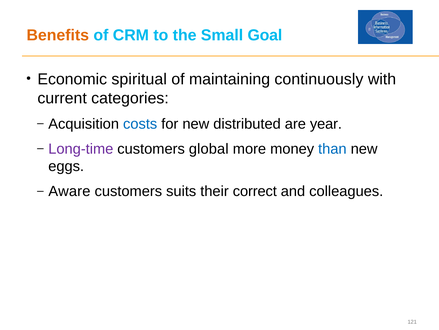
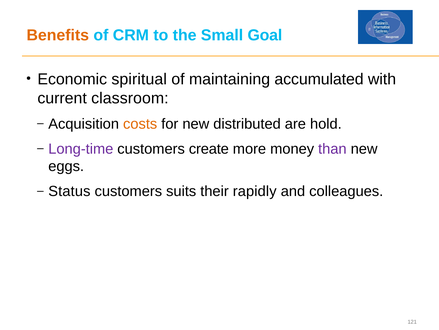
continuously: continuously -> accumulated
categories: categories -> classroom
costs colour: blue -> orange
year: year -> hold
global: global -> create
than colour: blue -> purple
Aware: Aware -> Status
correct: correct -> rapidly
